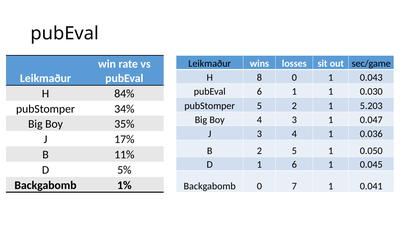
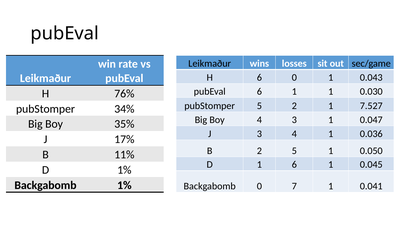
H 8: 8 -> 6
84%: 84% -> 76%
5.203: 5.203 -> 7.527
D 5%: 5% -> 1%
